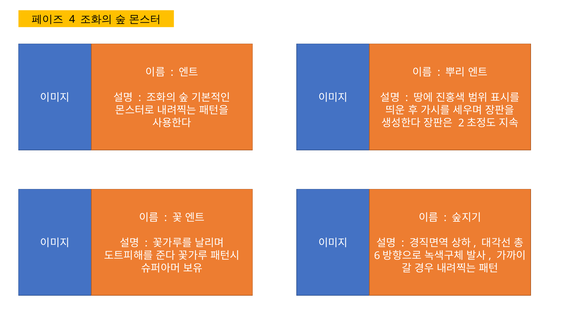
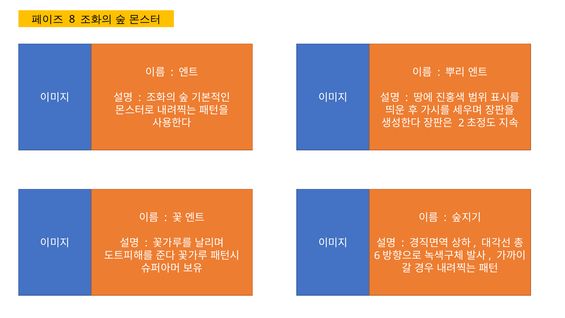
4: 4 -> 8
